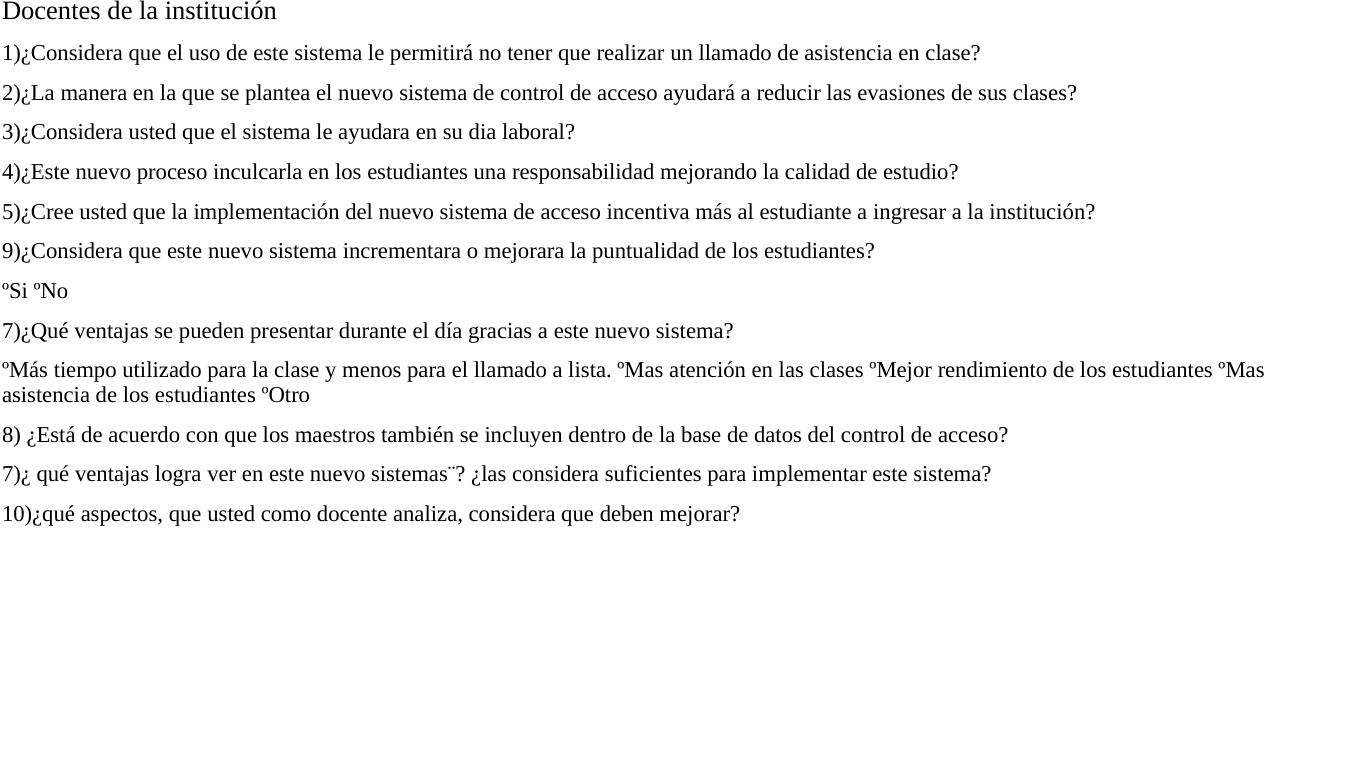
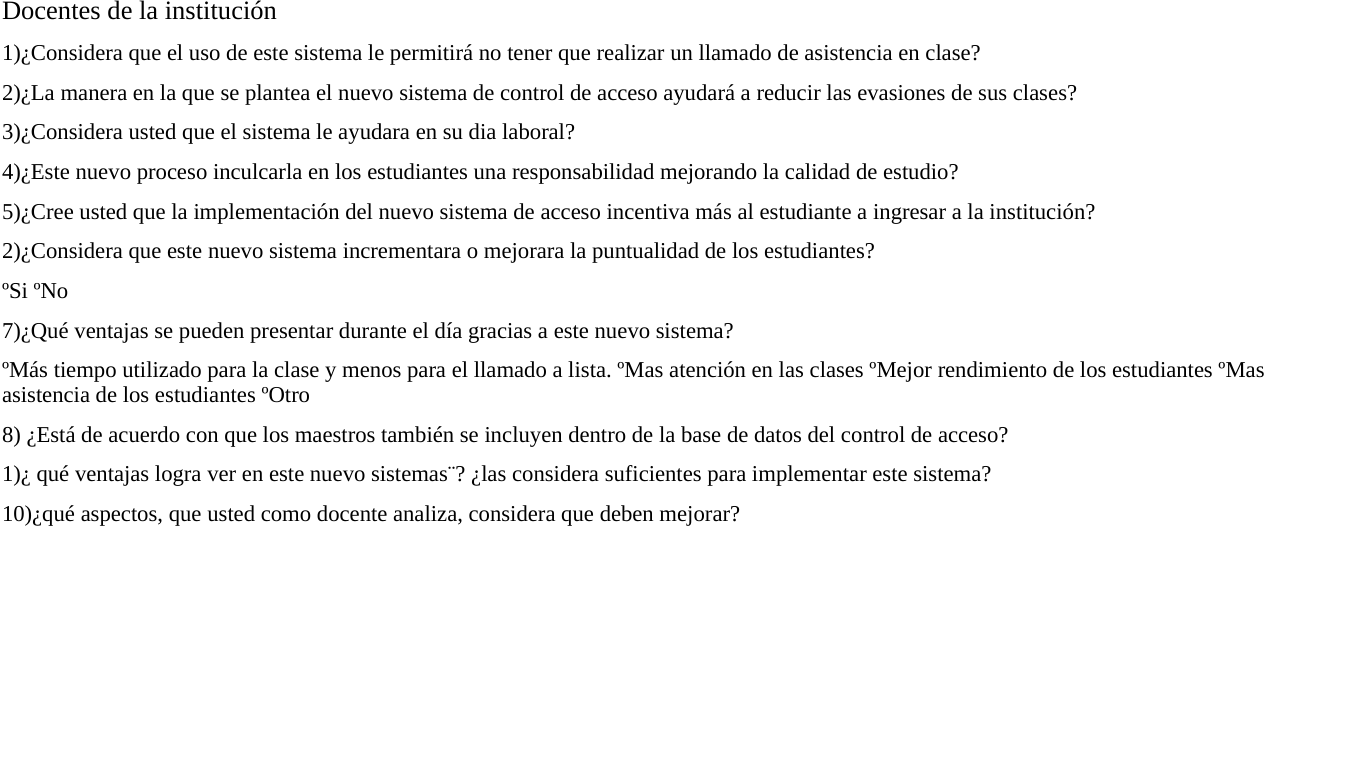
9)¿Considera: 9)¿Considera -> 2)¿Considera
7)¿: 7)¿ -> 1)¿
